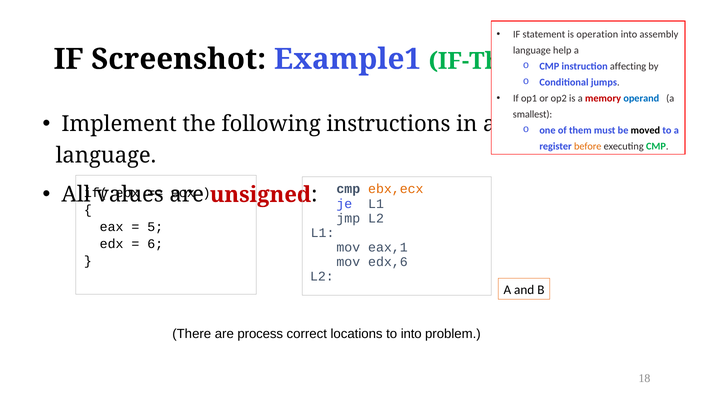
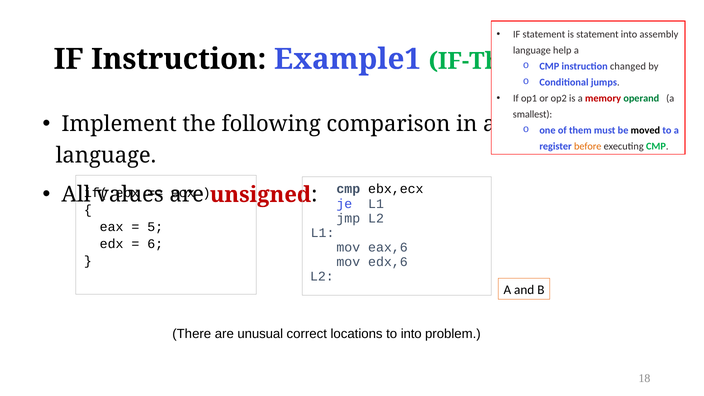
is operation: operation -> statement
IF Screenshot: Screenshot -> Instruction
affecting: affecting -> changed
operand colour: blue -> green
instructions: instructions -> comparison
ebx,ecx colour: orange -> black
eax,1: eax,1 -> eax,6
process: process -> unusual
